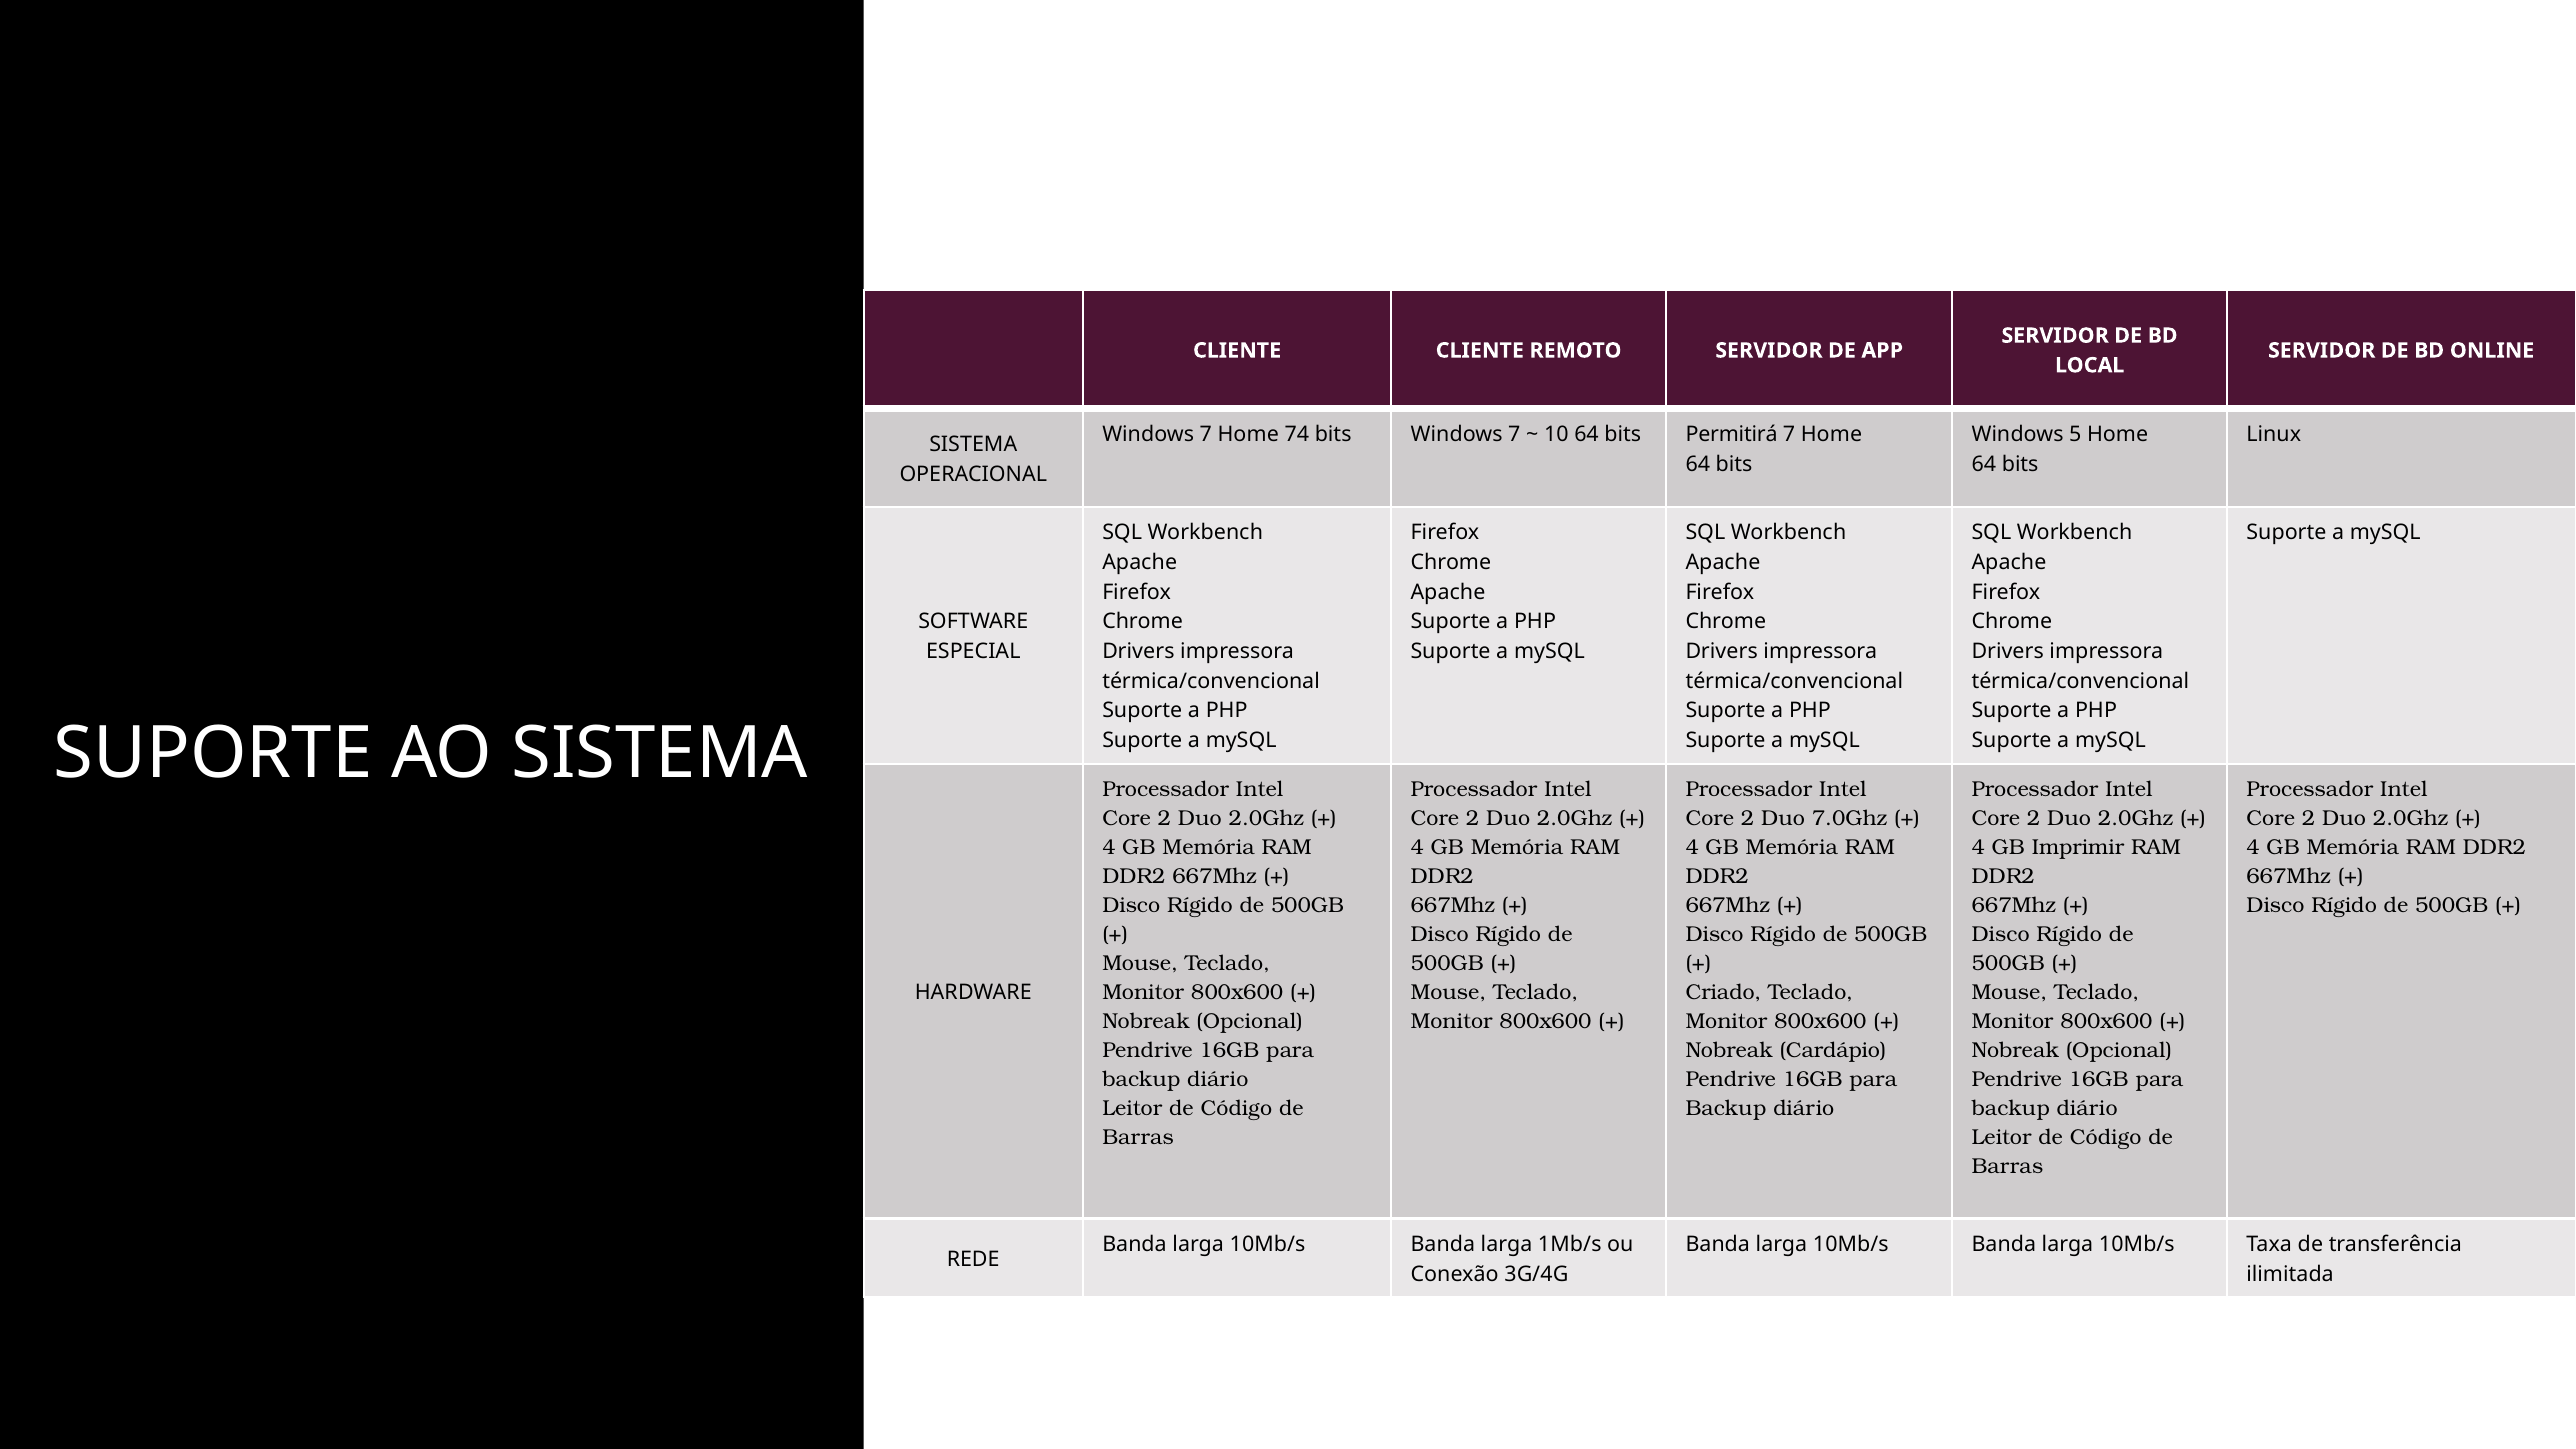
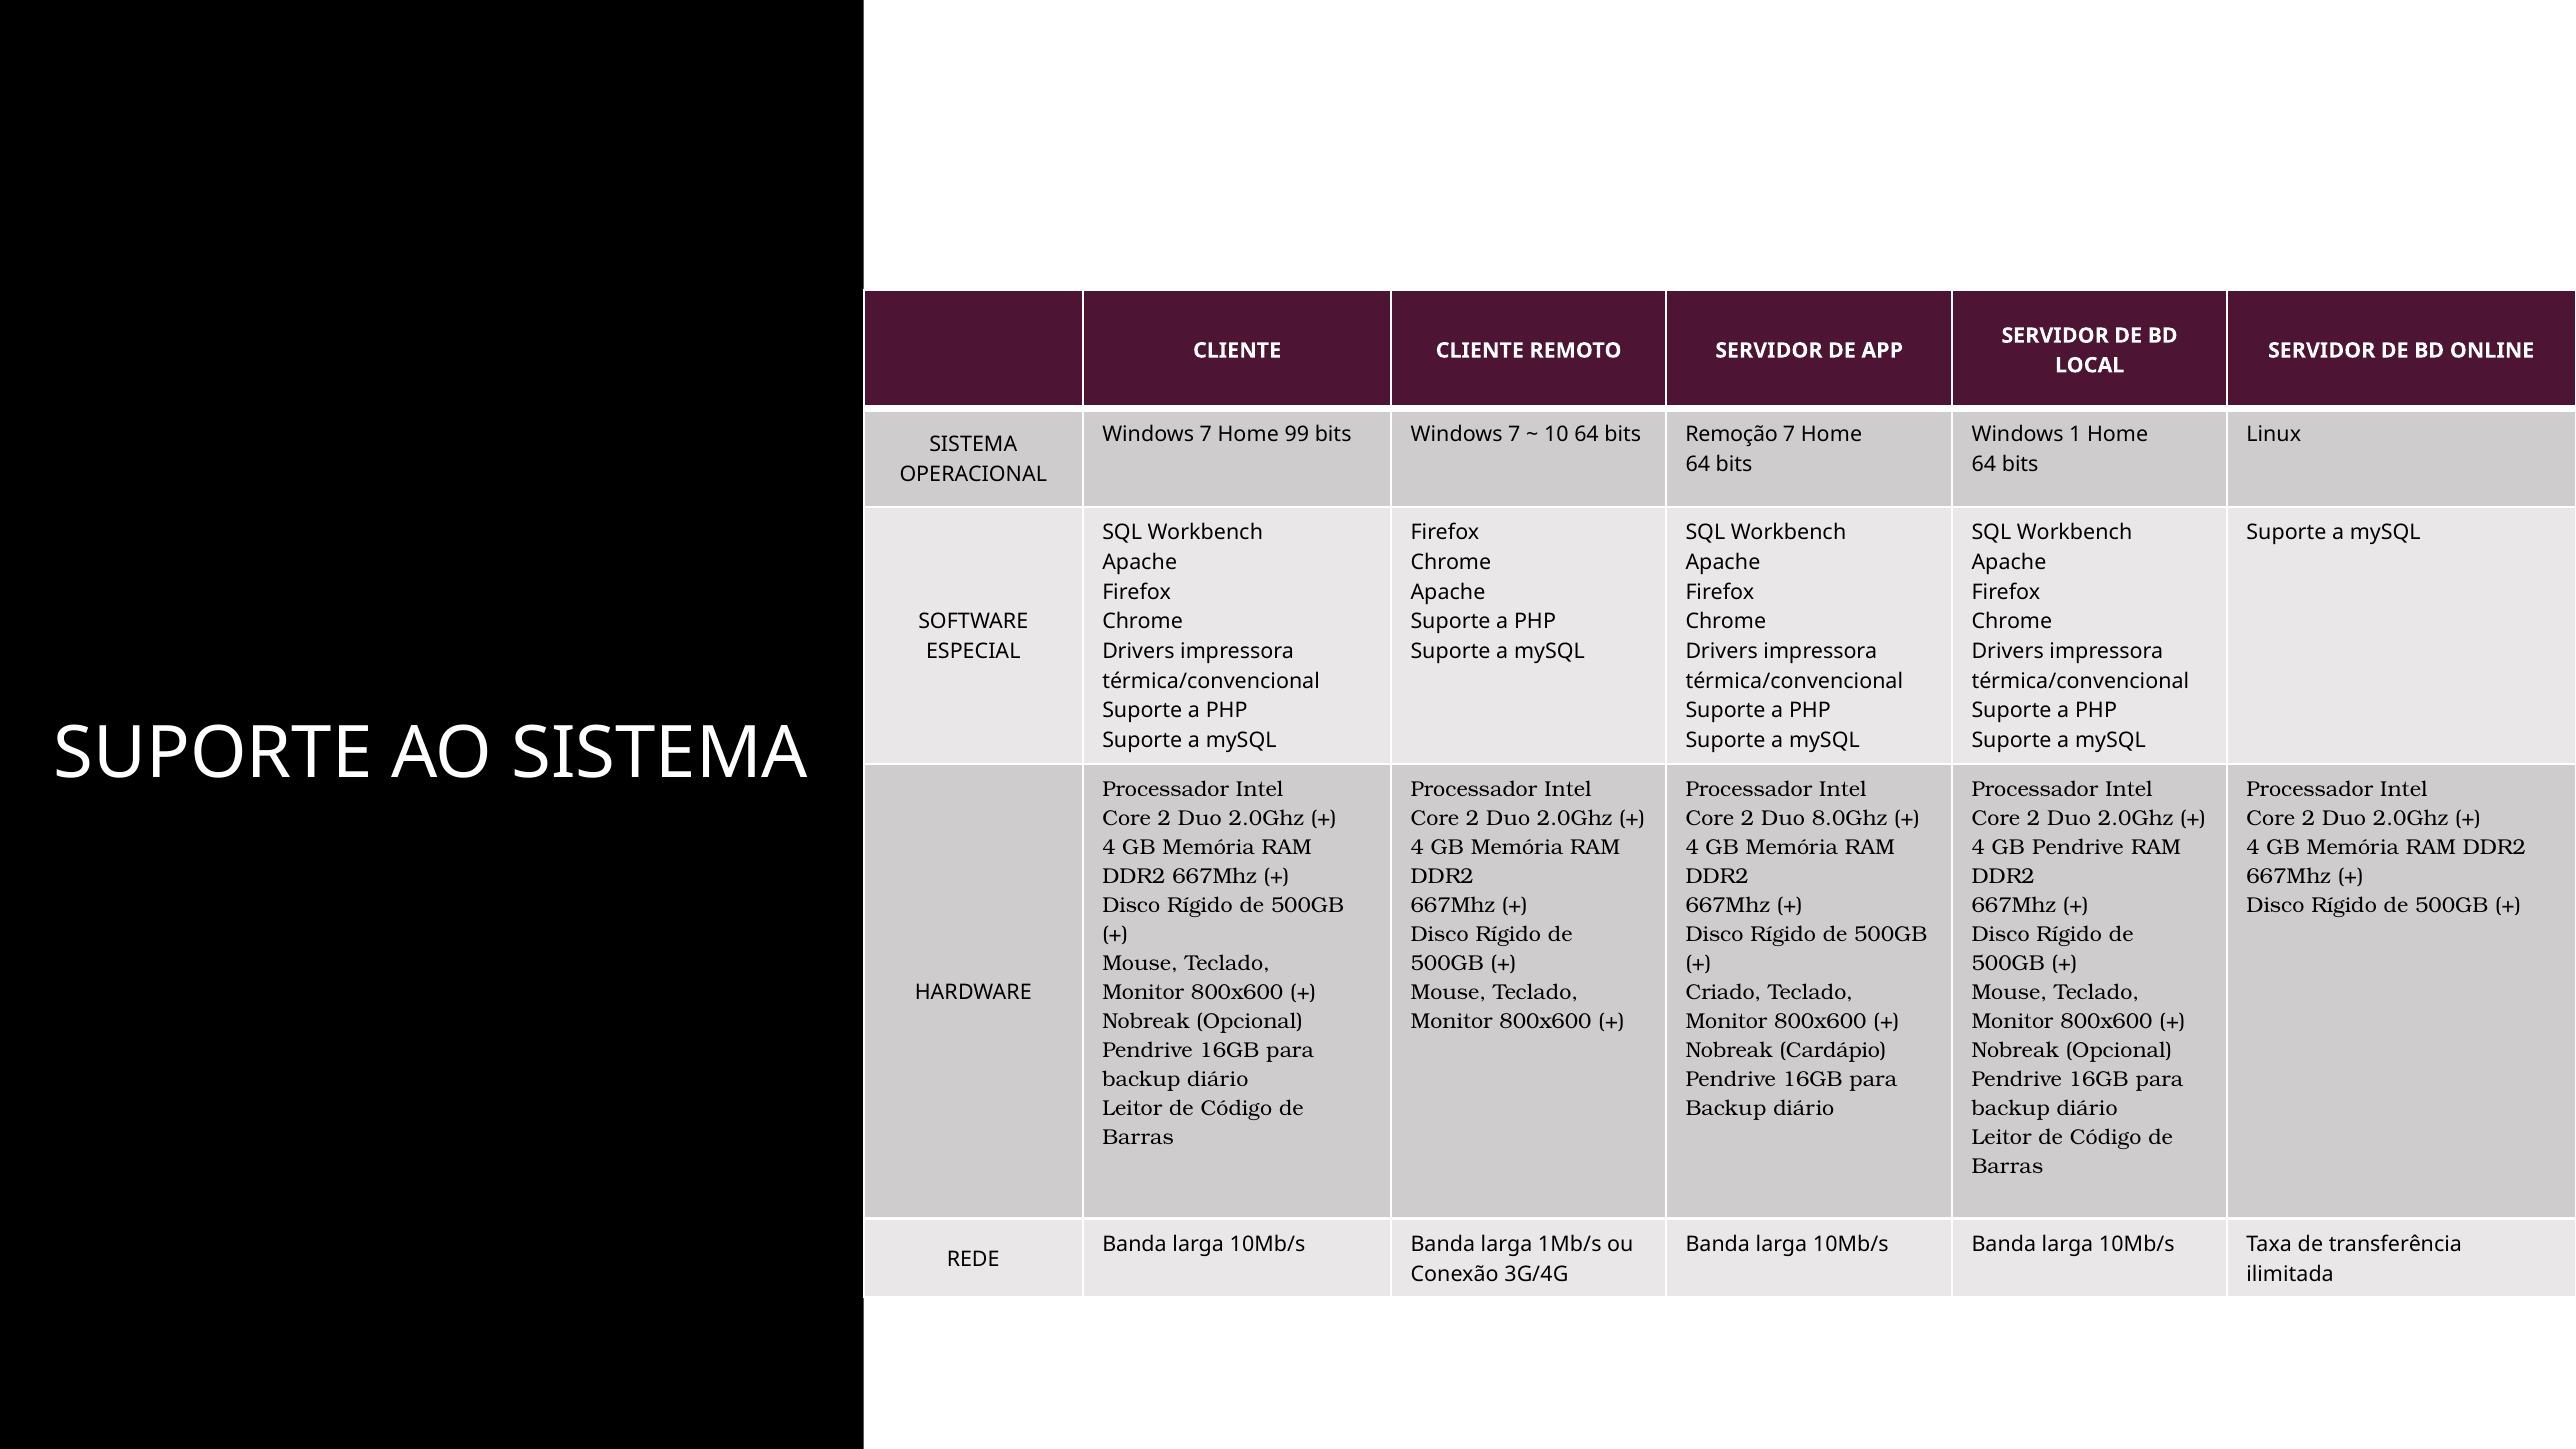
74: 74 -> 99
Permitirá: Permitirá -> Remoção
5: 5 -> 1
7.0Ghz: 7.0Ghz -> 8.0Ghz
GB Imprimir: Imprimir -> Pendrive
